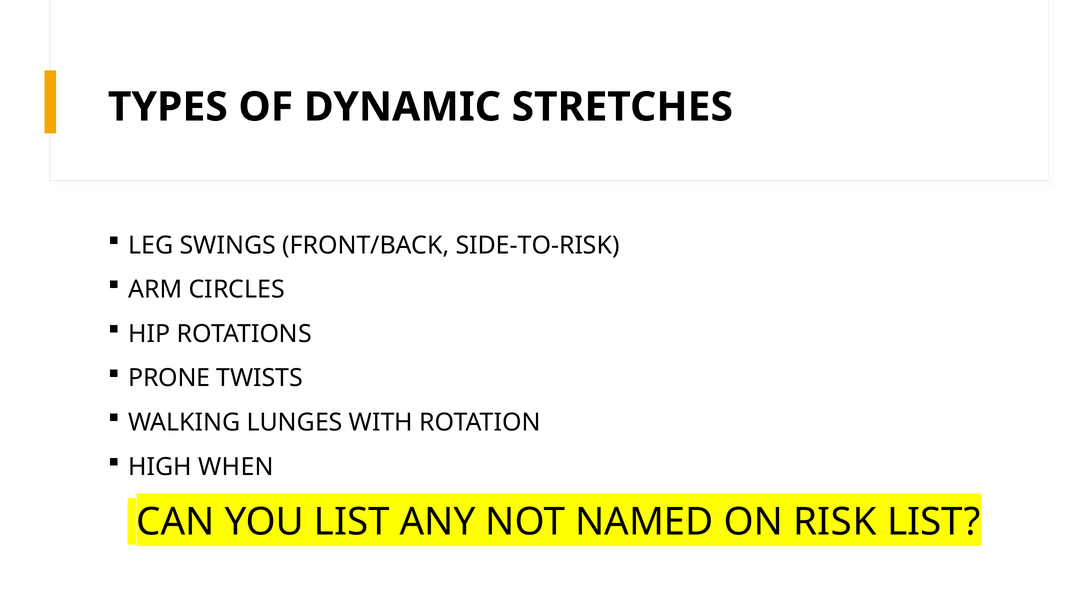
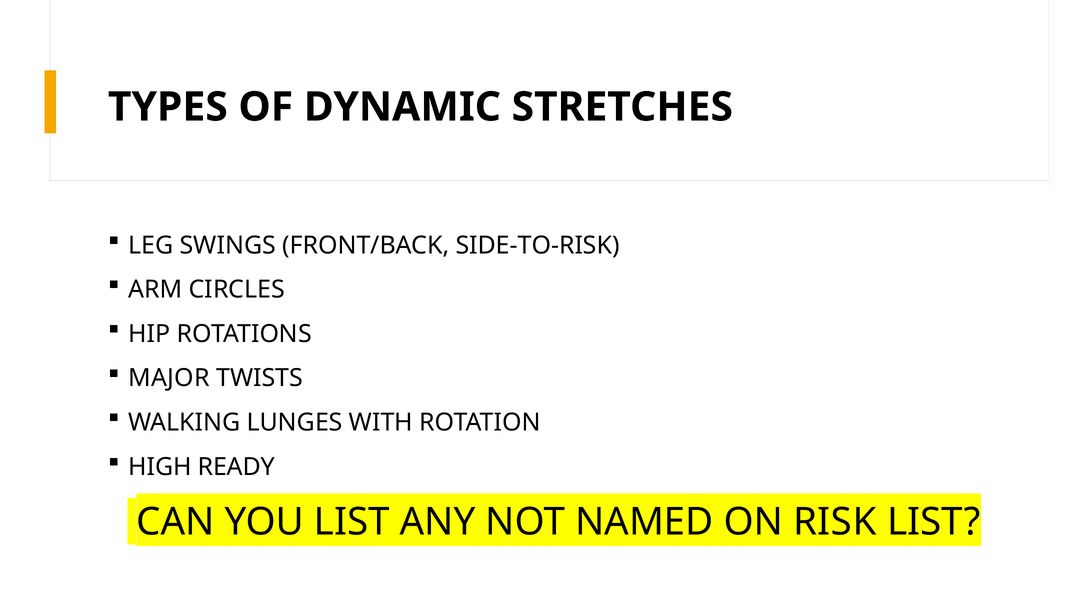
PRONE: PRONE -> MAJOR
WHEN: WHEN -> READY
